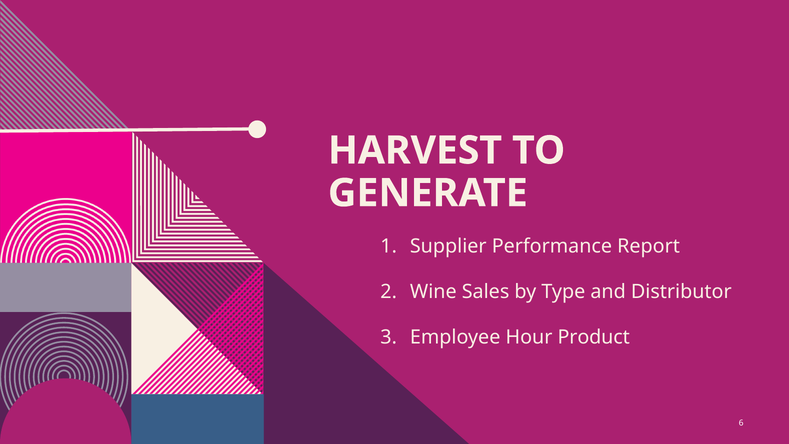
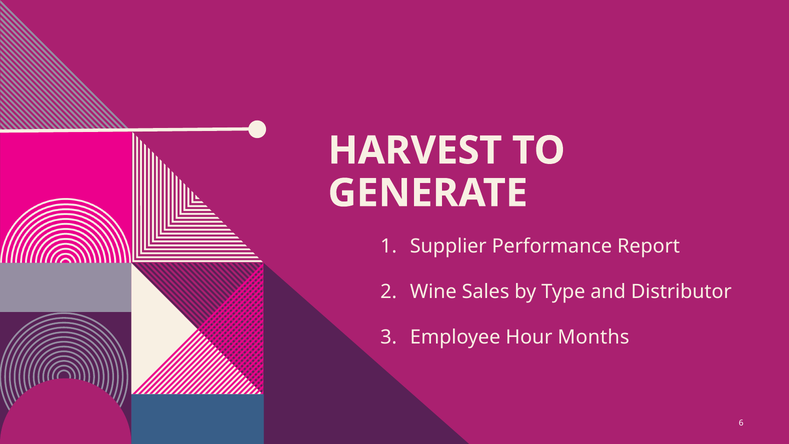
Product: Product -> Months
